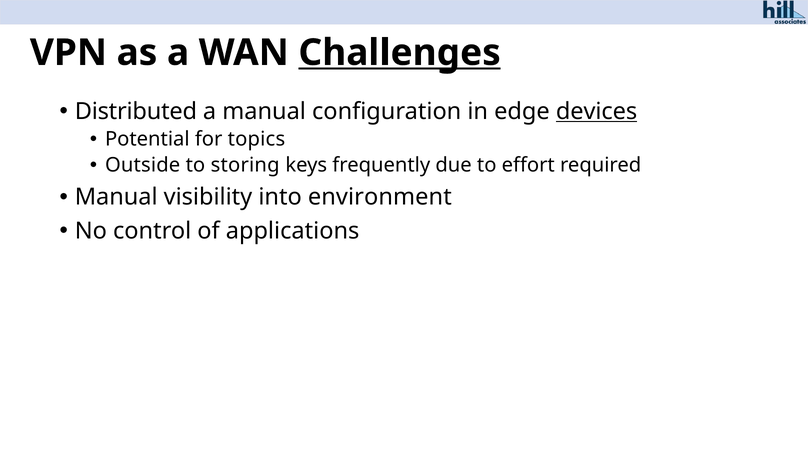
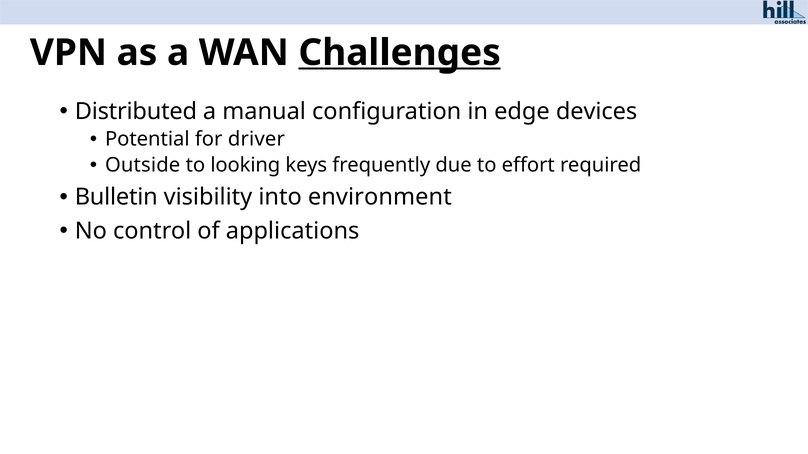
devices underline: present -> none
topics: topics -> driver
storing: storing -> looking
Manual at (116, 197): Manual -> Bulletin
